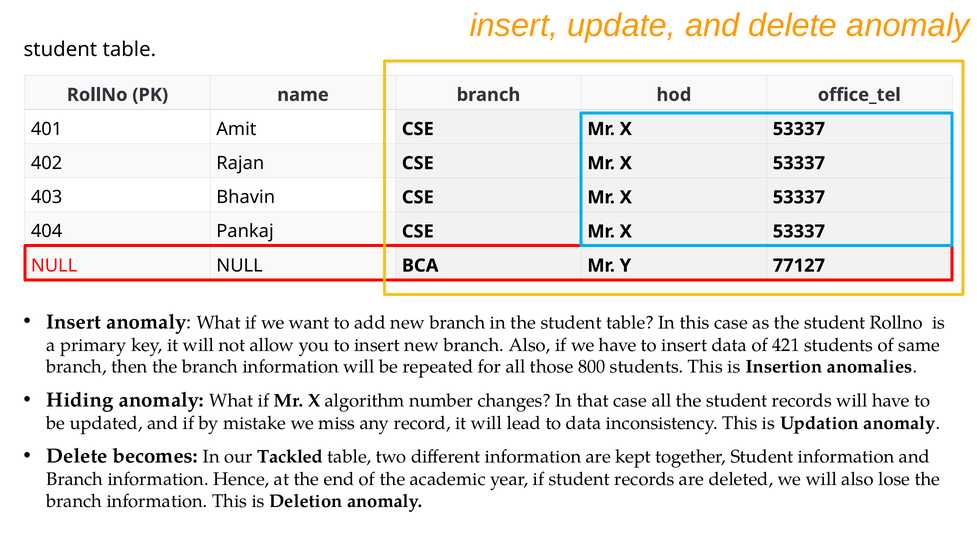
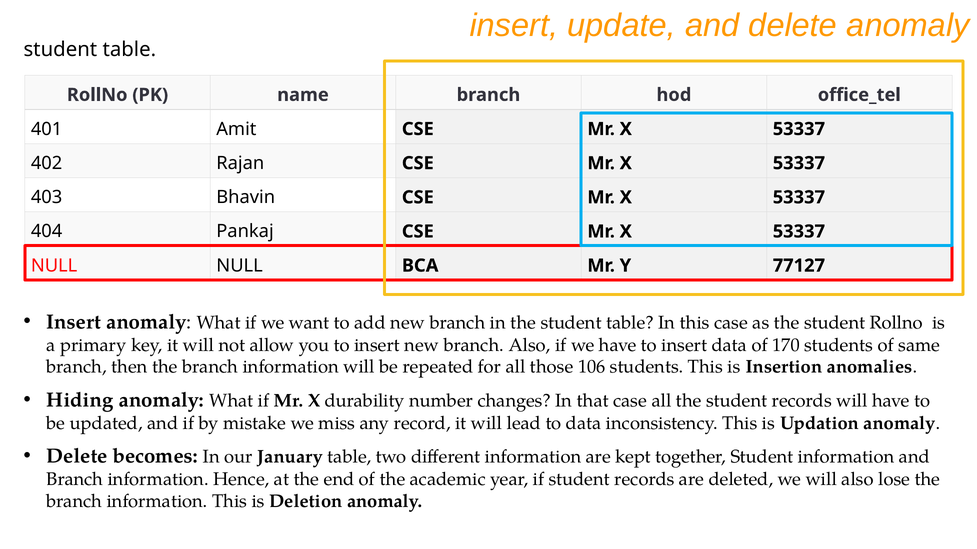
421: 421 -> 170
800: 800 -> 106
algorithm: algorithm -> durability
Tackled: Tackled -> January
